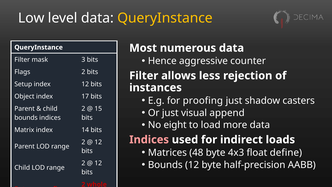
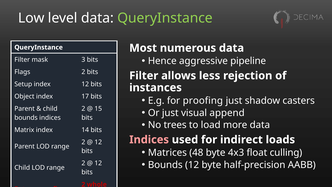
QueryInstance at (165, 18) colour: yellow -> light green
counter: counter -> pipeline
eight: eight -> trees
define: define -> culling
